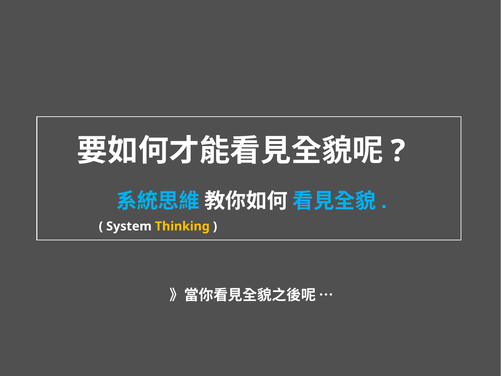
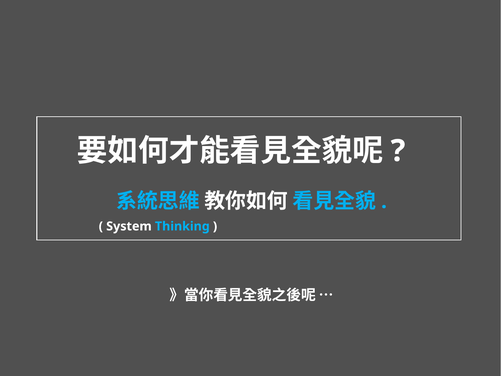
Thinking colour: yellow -> light blue
